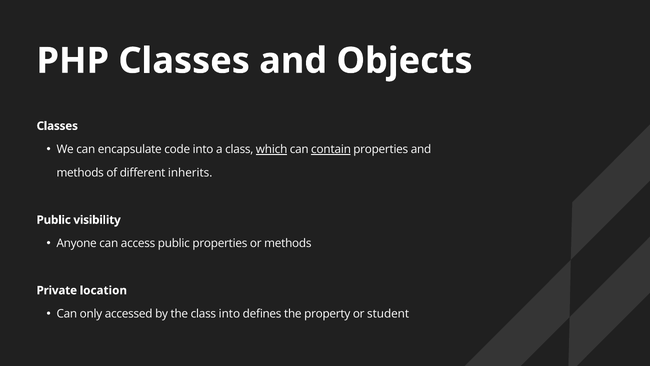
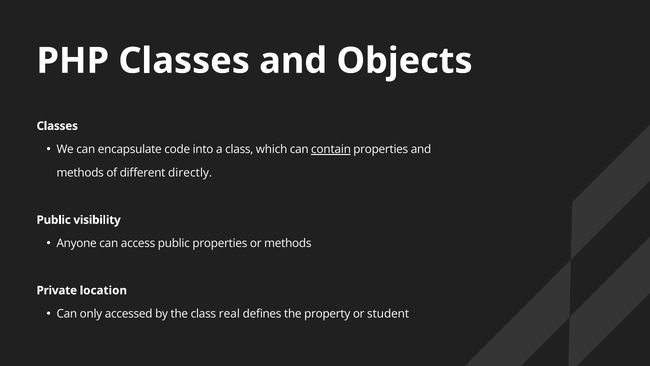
which underline: present -> none
inherits: inherits -> directly
class into: into -> real
